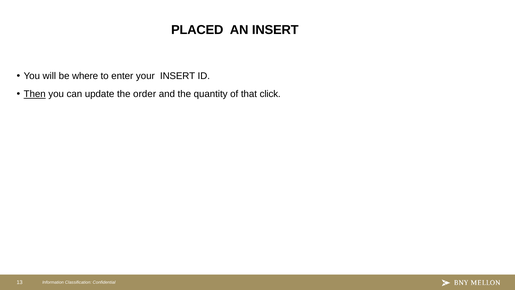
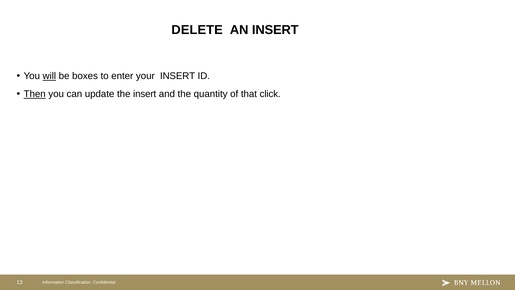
PLACED: PLACED -> DELETE
will underline: none -> present
where: where -> boxes
the order: order -> insert
